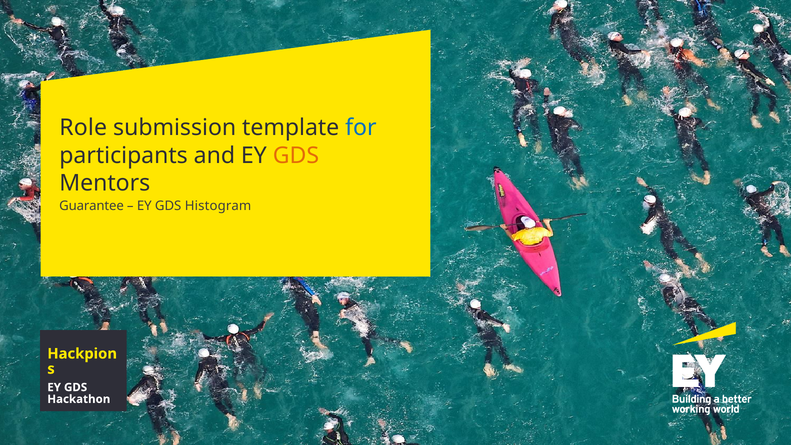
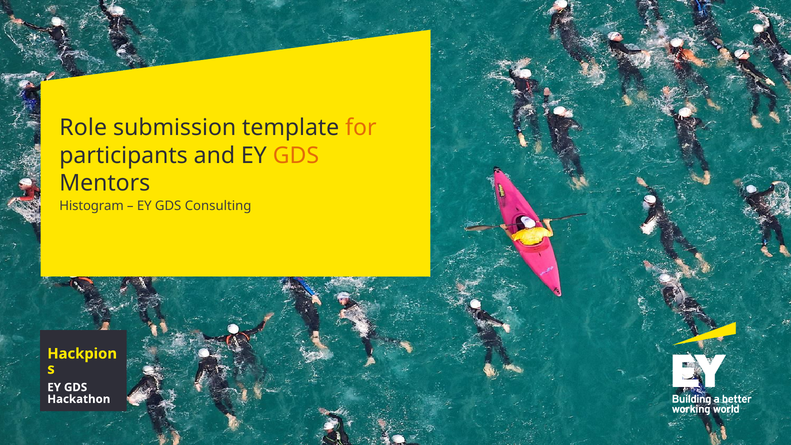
for colour: blue -> orange
Guarantee: Guarantee -> Histogram
Histogram: Histogram -> Consulting
